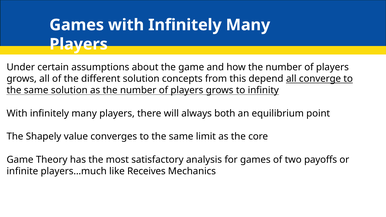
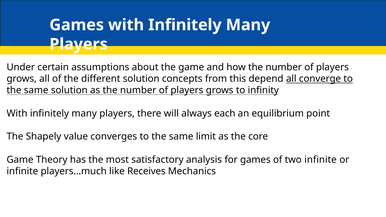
both: both -> each
two payoffs: payoffs -> infinite
